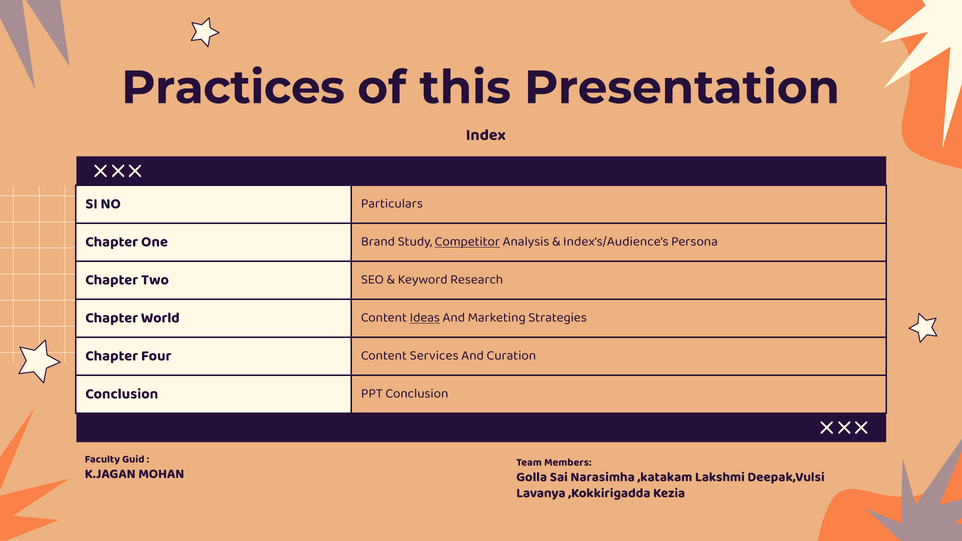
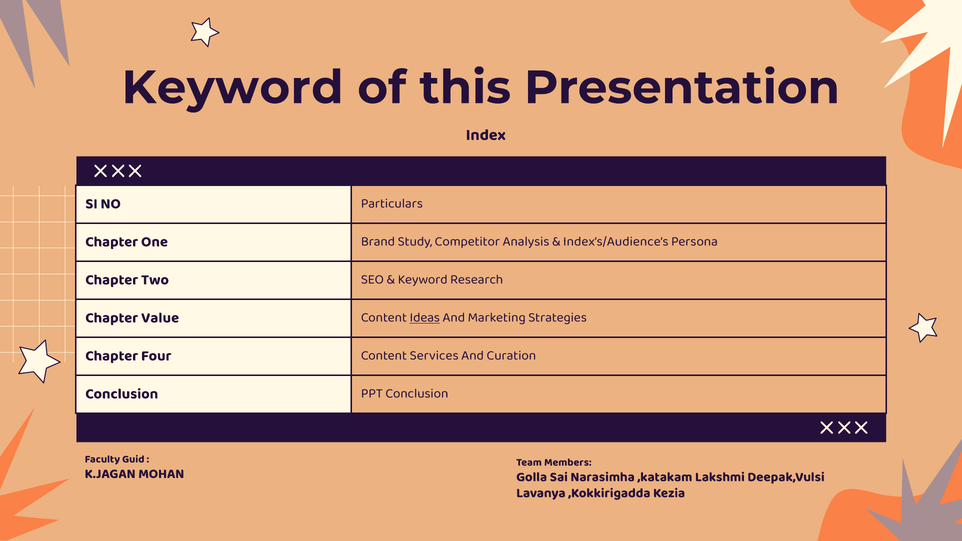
Practices at (233, 88): Practices -> Keyword
Competitor underline: present -> none
World: World -> Value
